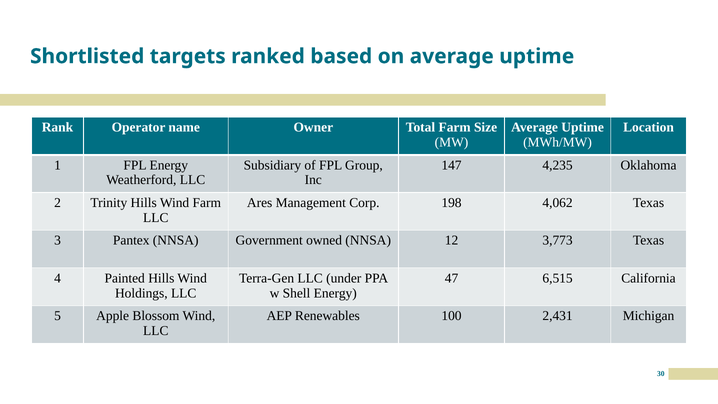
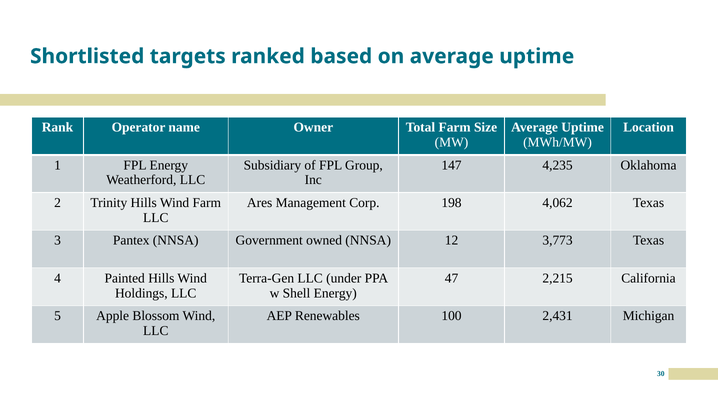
6,515: 6,515 -> 2,215
